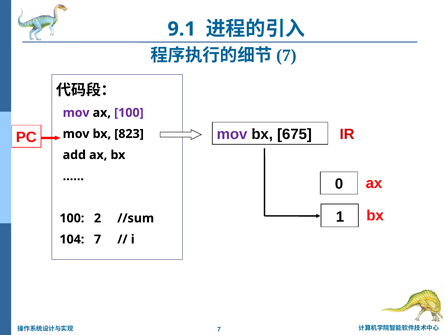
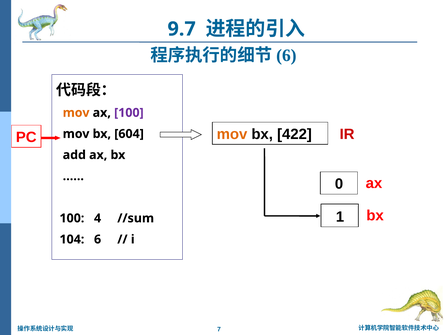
9.1: 9.1 -> 9.7
7 at (286, 55): 7 -> 6
mov at (76, 113) colour: purple -> orange
mov at (232, 134) colour: purple -> orange
675: 675 -> 422
823: 823 -> 604
2: 2 -> 4
104 7: 7 -> 6
